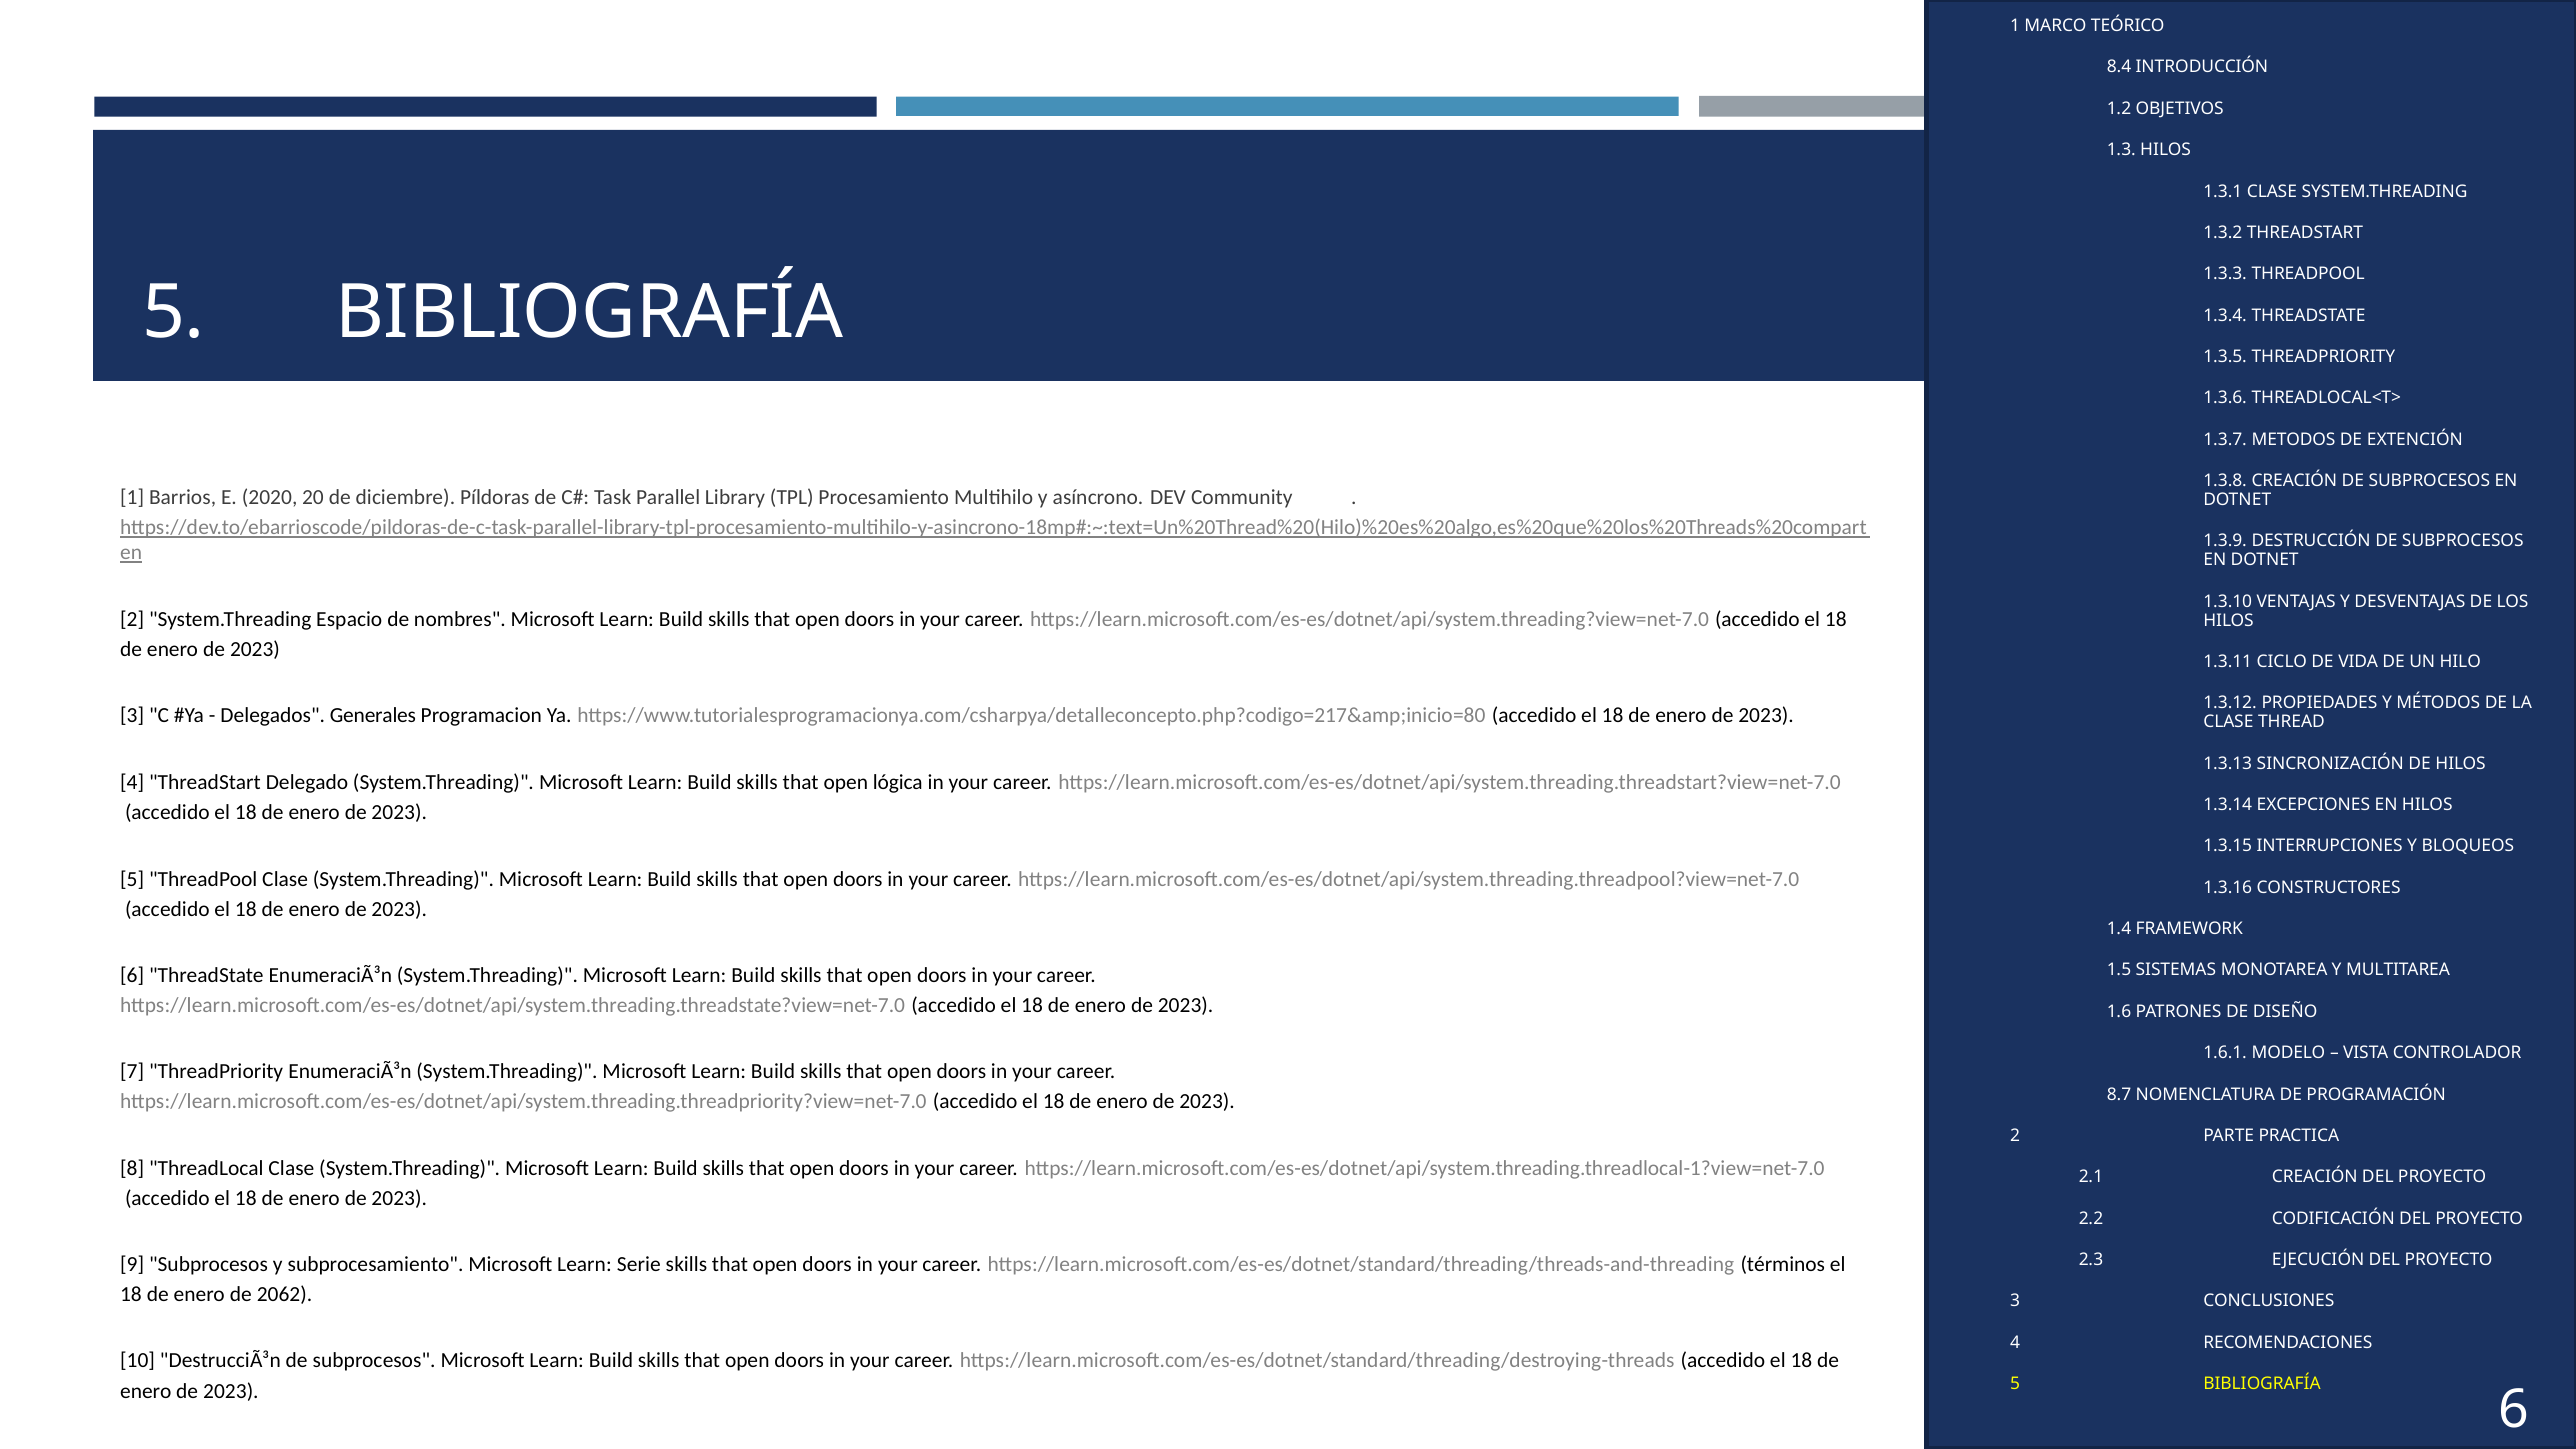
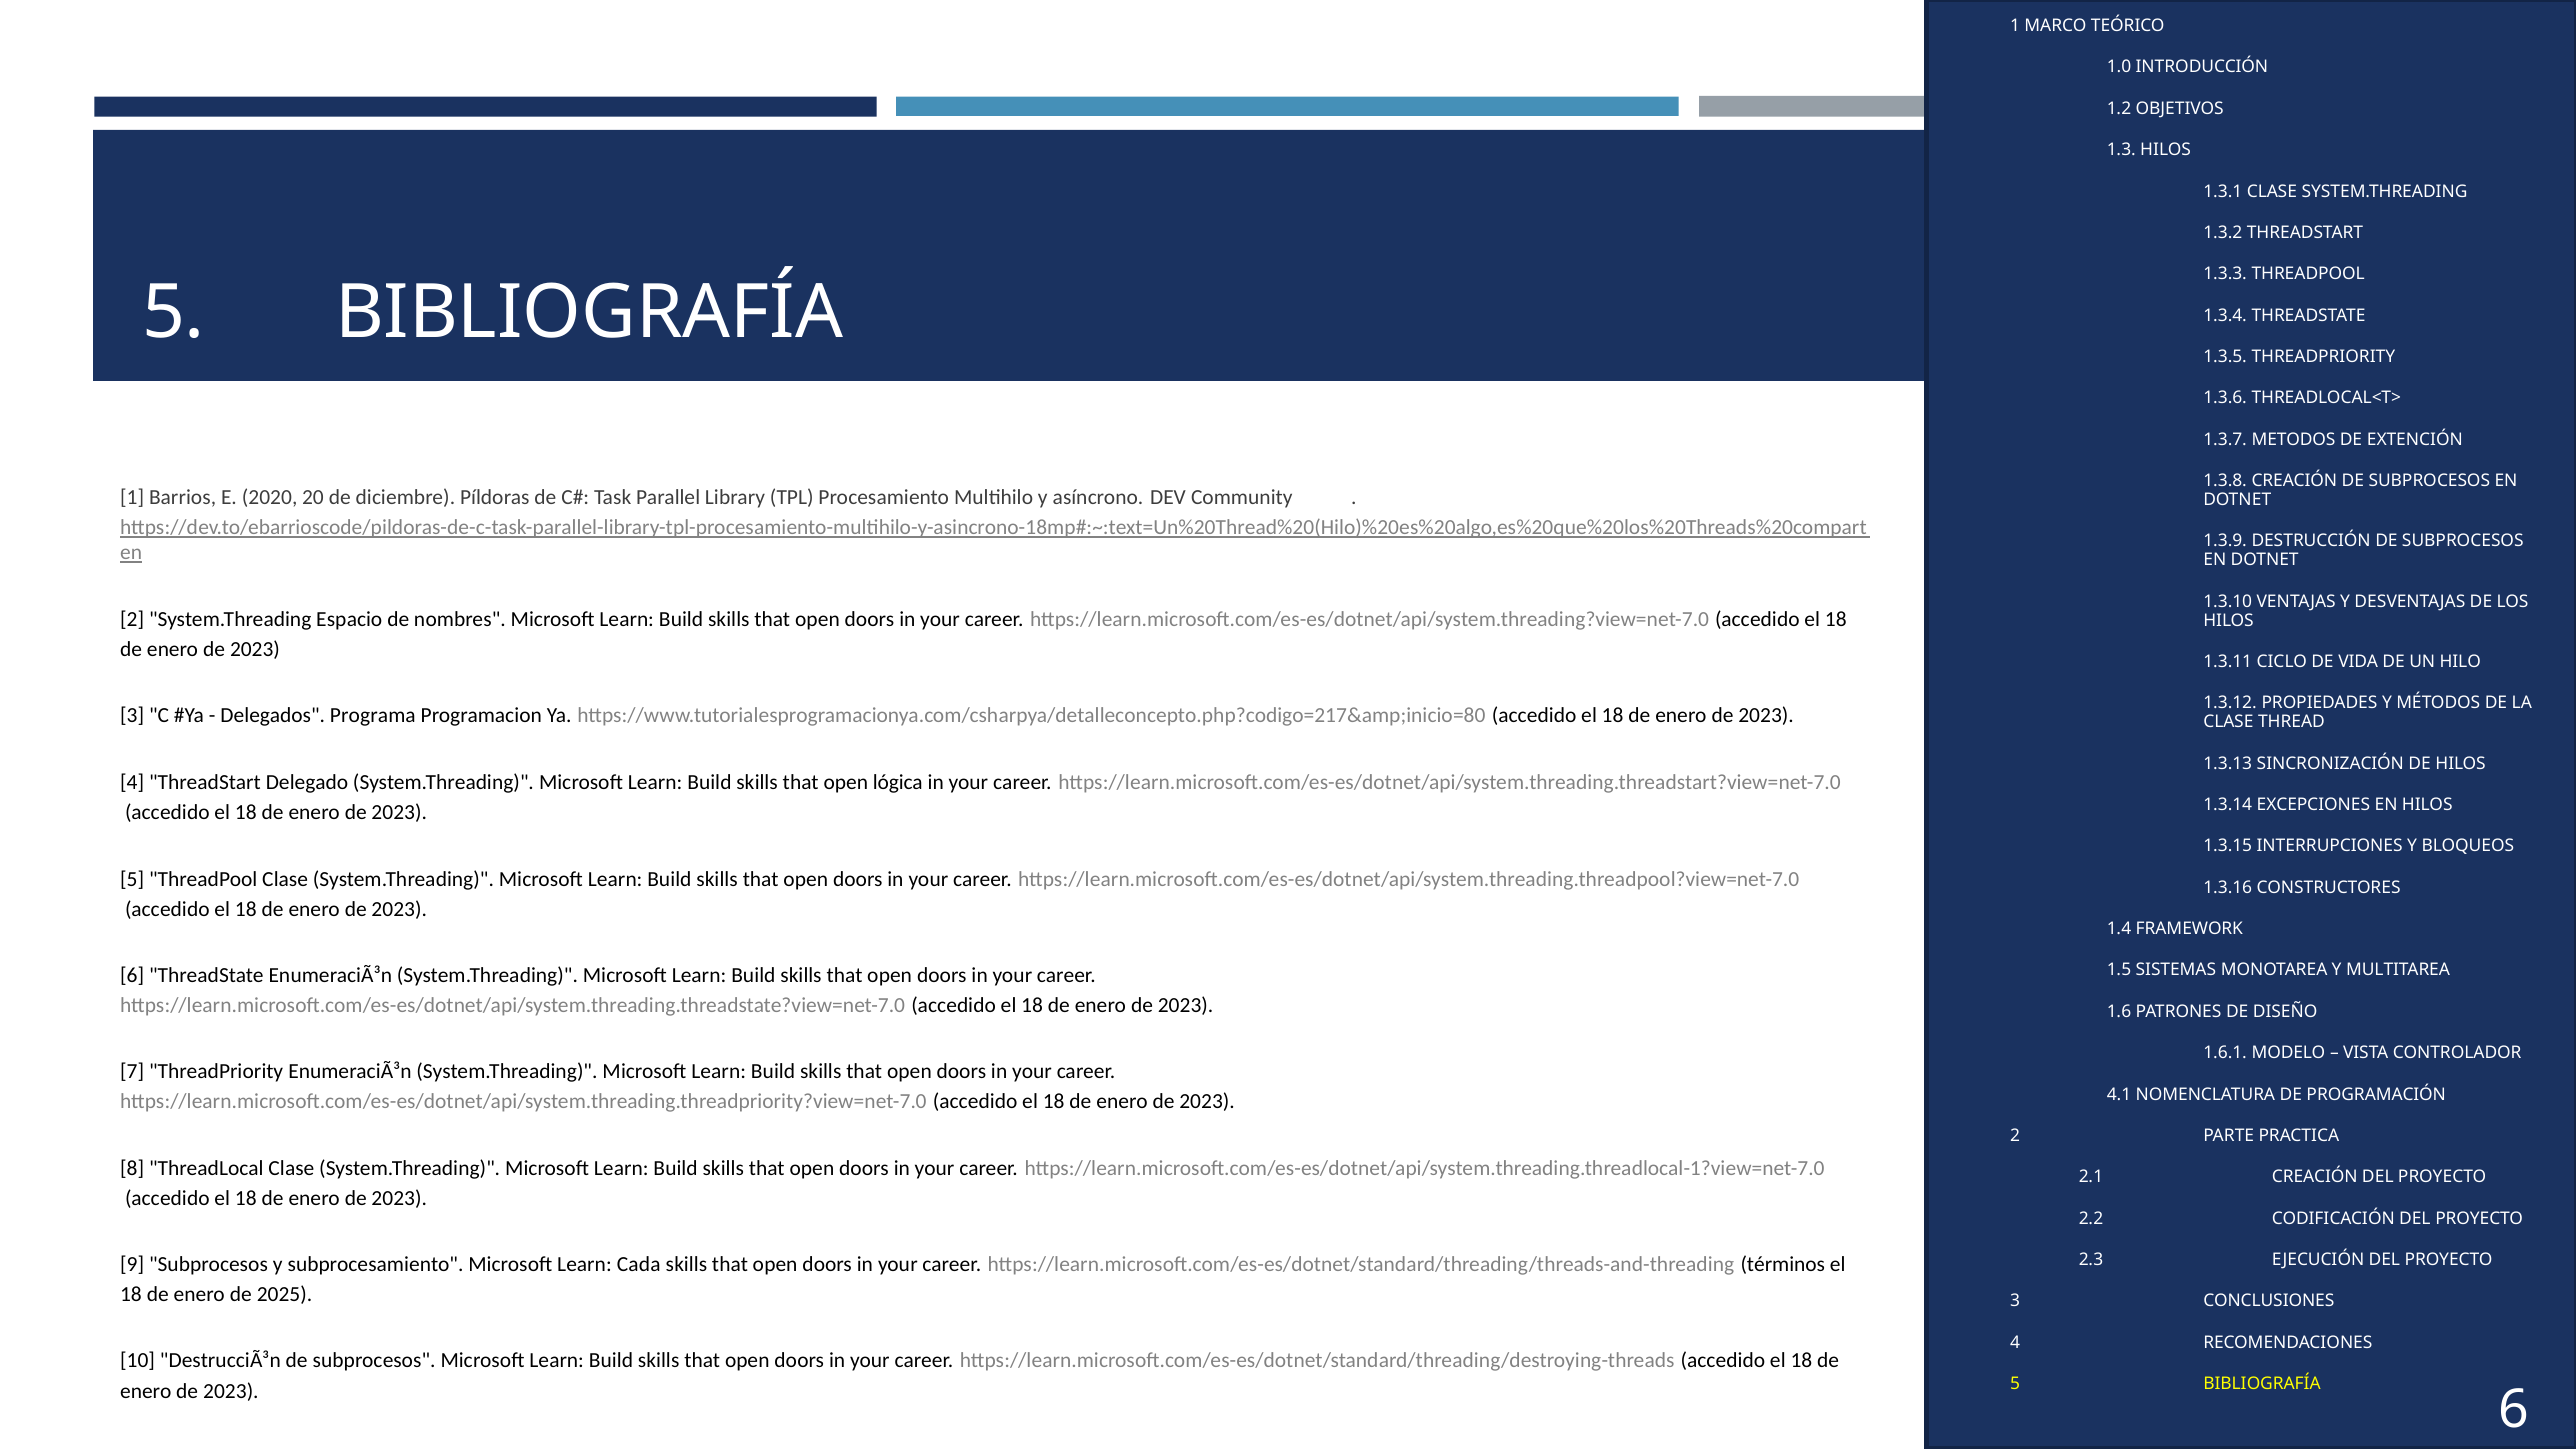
8.4: 8.4 -> 1.0
Generales: Generales -> Programa
8.7: 8.7 -> 4.1
Serie: Serie -> Cada
2062: 2062 -> 2025
